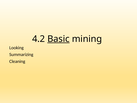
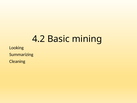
Basic underline: present -> none
